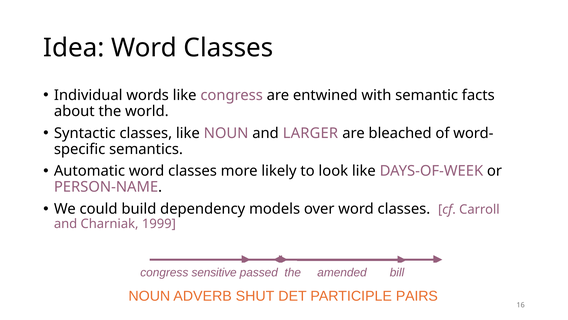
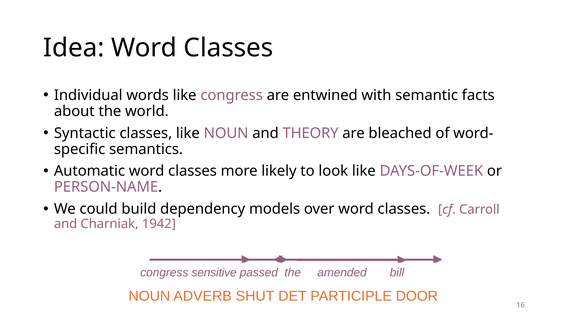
LARGER: LARGER -> THEORY
1999: 1999 -> 1942
PAIRS: PAIRS -> DOOR
